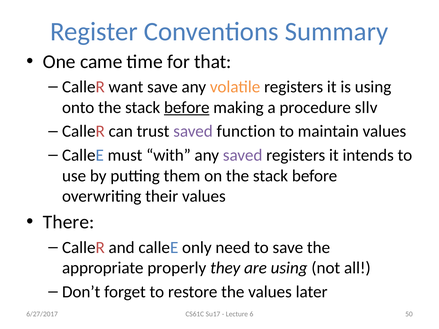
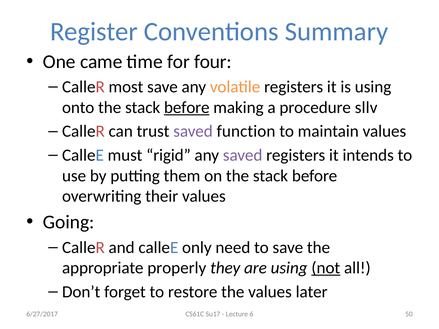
that: that -> four
want: want -> most
with: with -> rigid
There: There -> Going
not underline: none -> present
